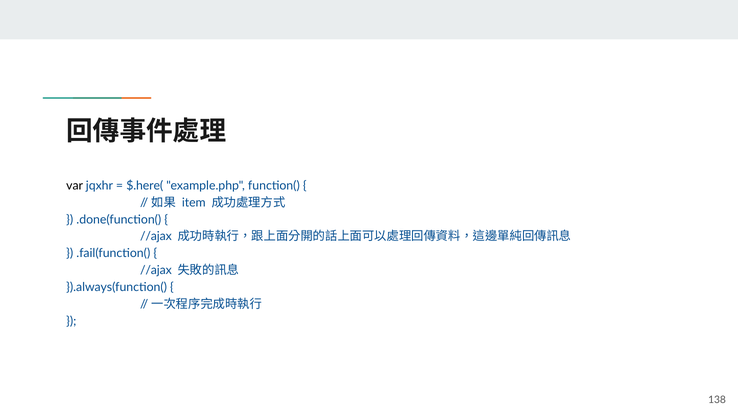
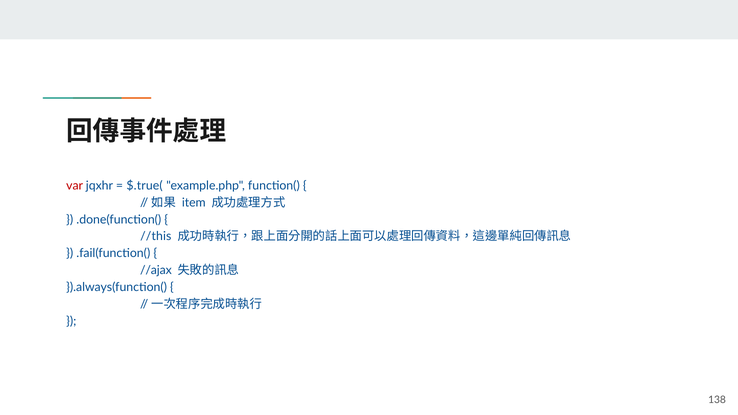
var colour: black -> red
$.here(: $.here( -> $.true(
//ajax at (156, 237): //ajax -> //this
